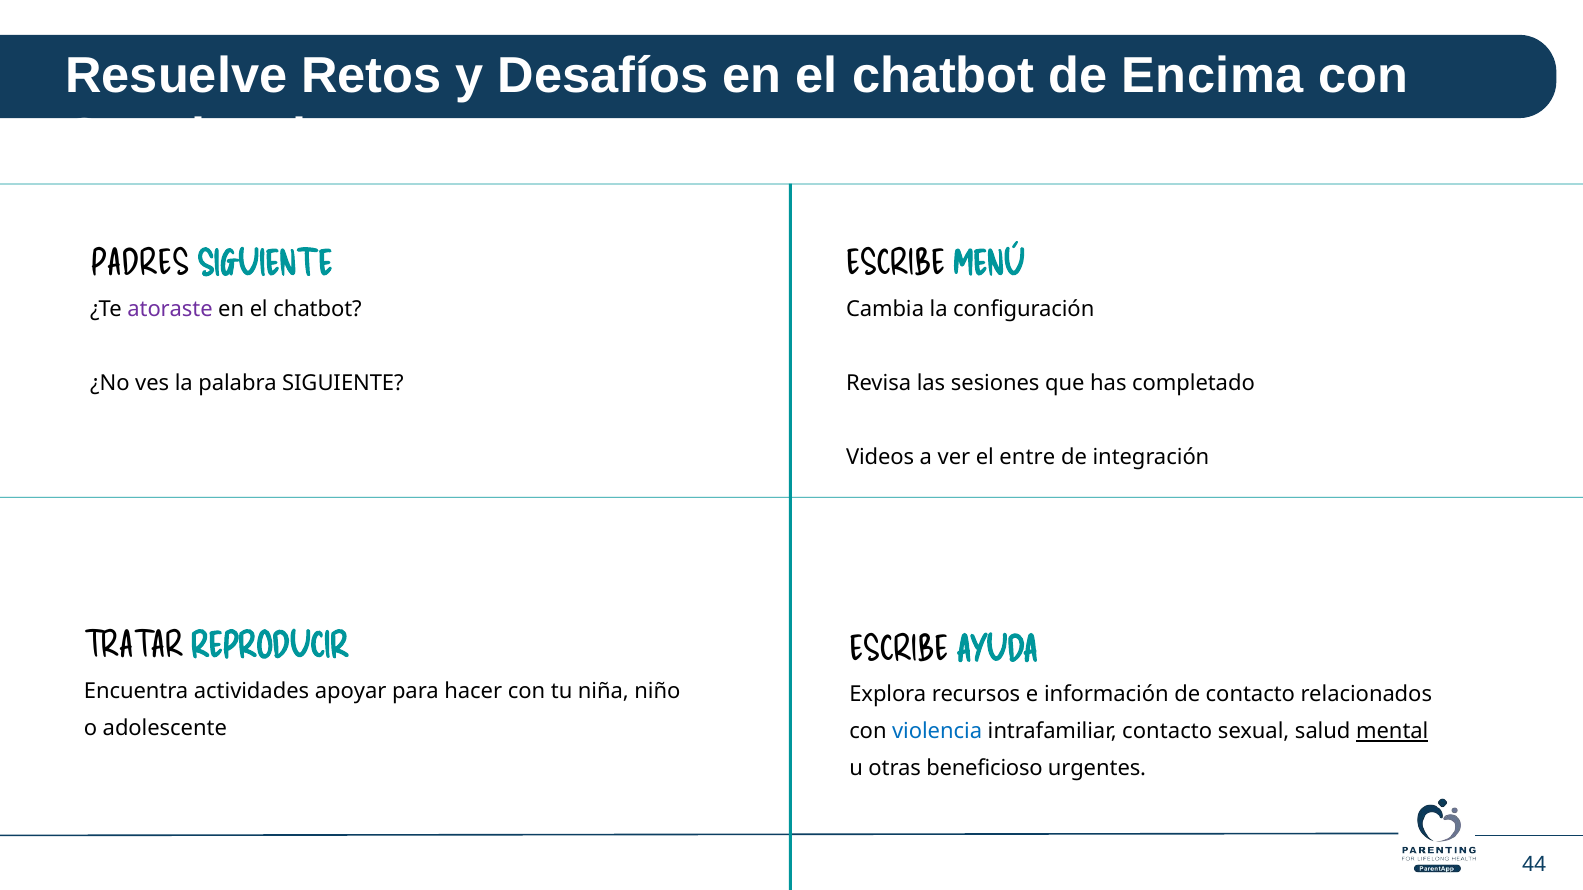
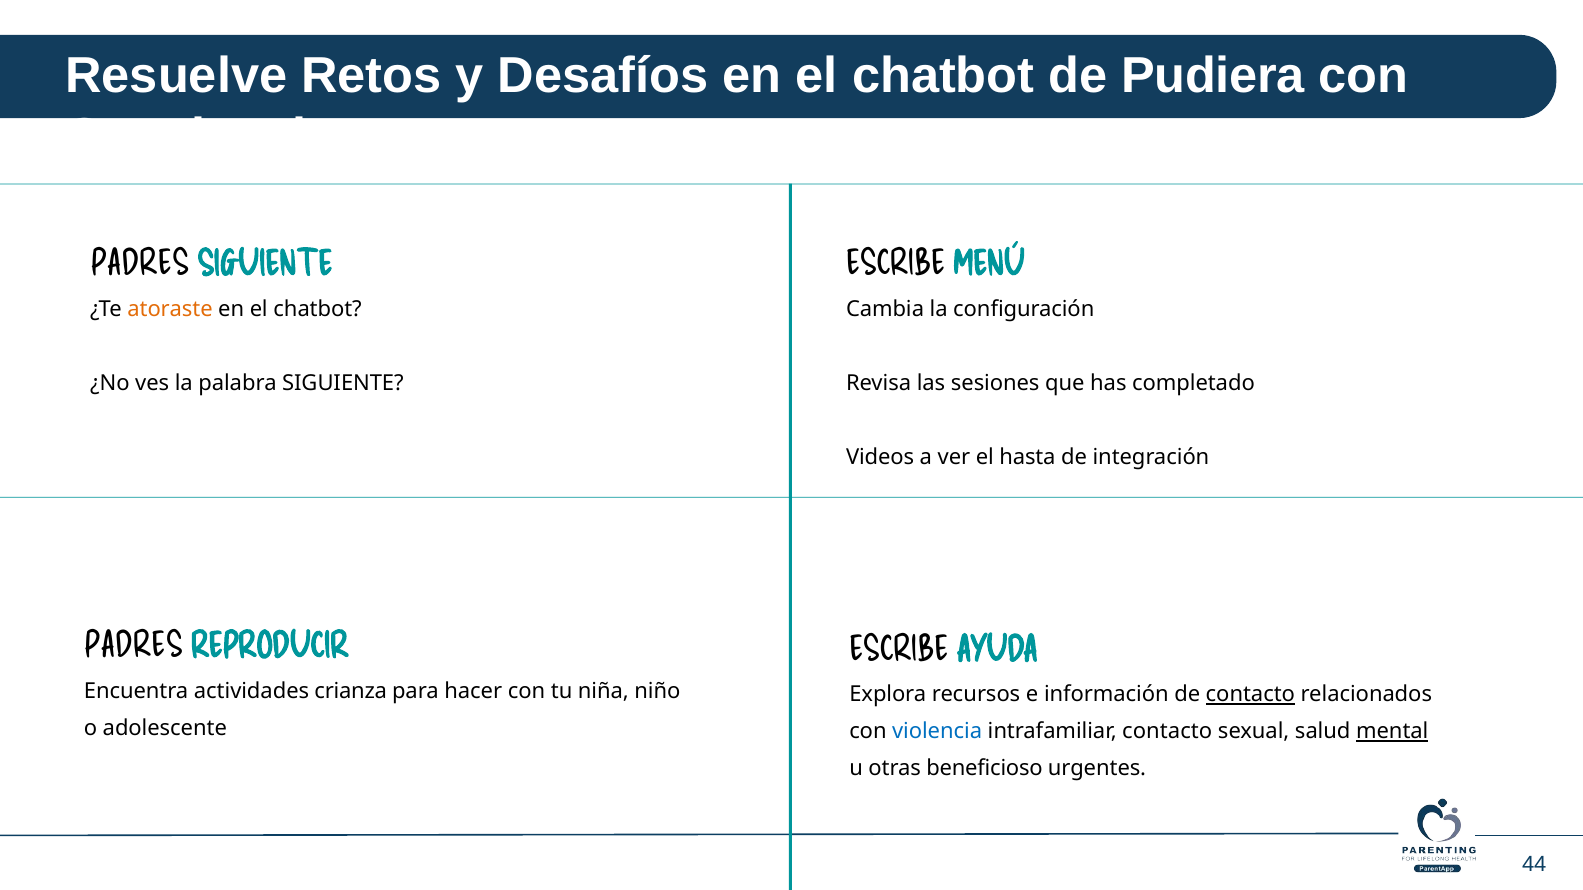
Encima: Encima -> Pudiera
atoraste colour: purple -> orange
entre: entre -> hasta
TRATAR at (133, 646): TRATAR -> PADRES
apoyar: apoyar -> crianza
contacto at (1250, 695) underline: none -> present
